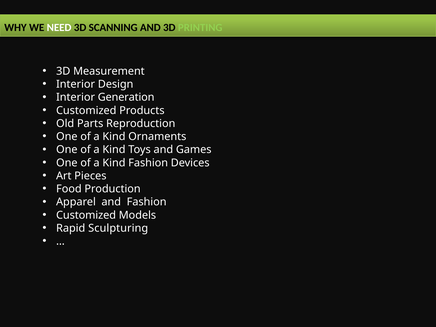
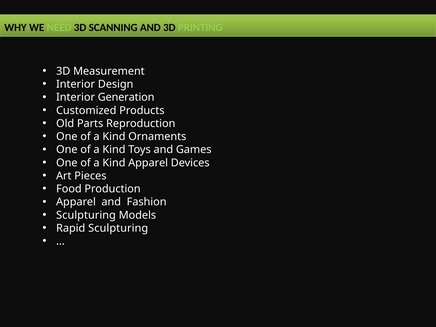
NEED colour: white -> light green
Kind Fashion: Fashion -> Apparel
Customized at (86, 215): Customized -> Sculpturing
